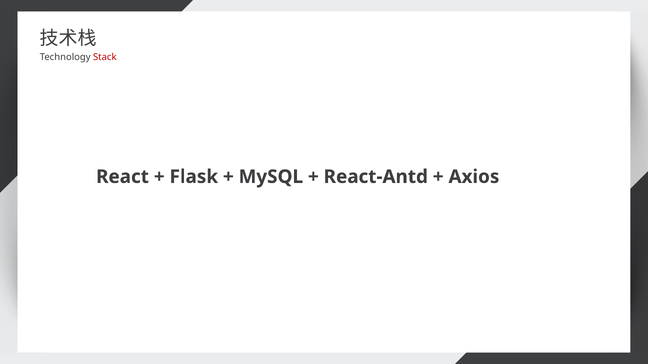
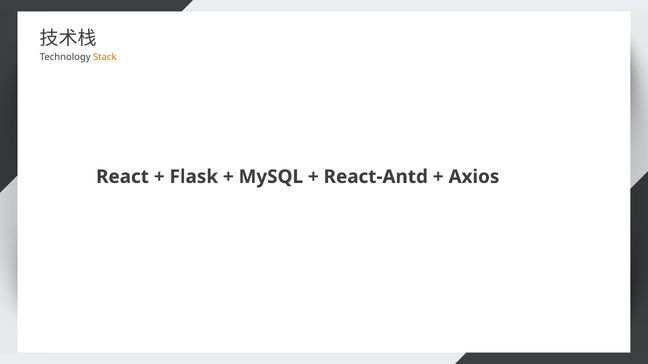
Stack colour: red -> orange
